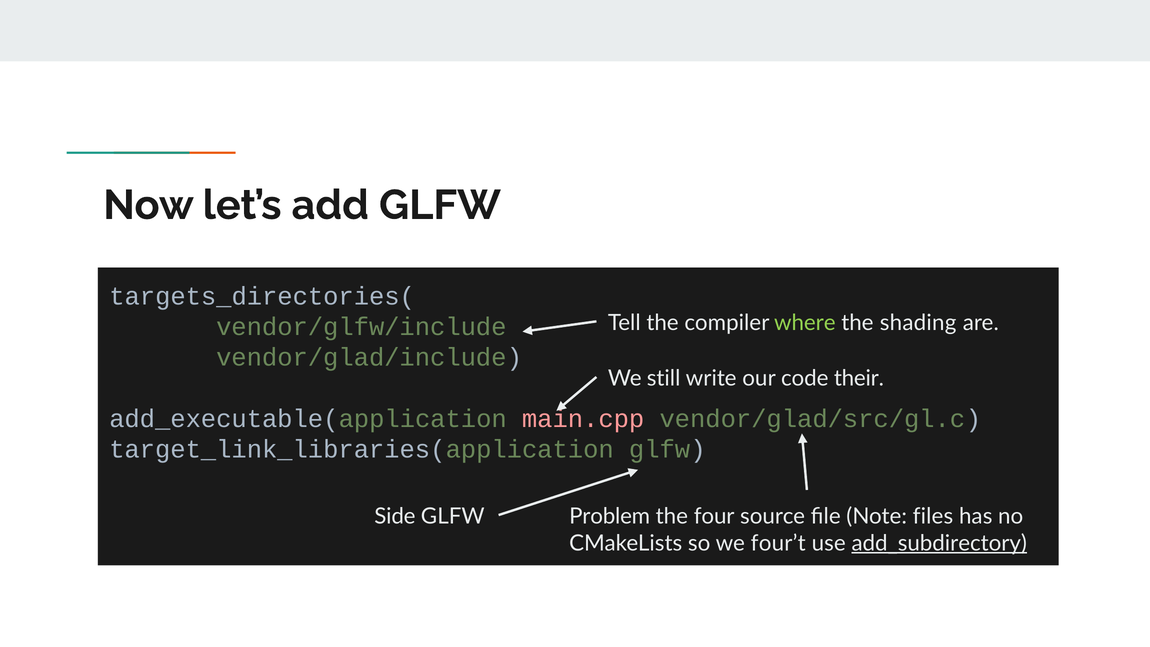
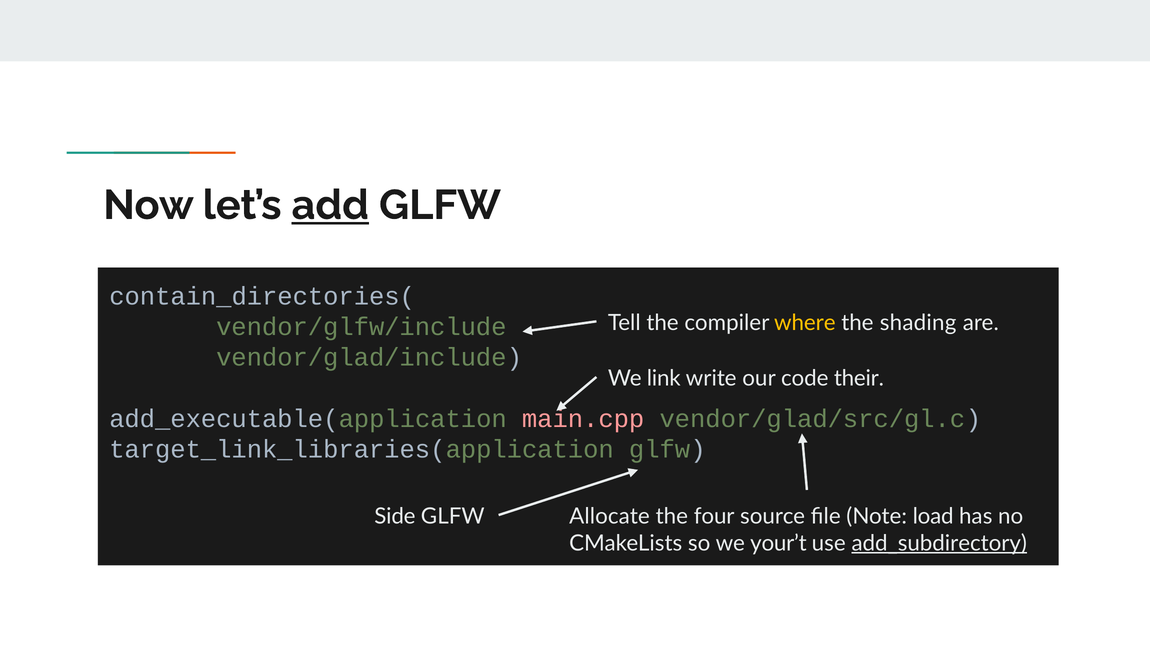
add underline: none -> present
targets_directories(: targets_directories( -> contain_directories(
where colour: light green -> yellow
still: still -> link
Problem: Problem -> Allocate
files: files -> load
four’t: four’t -> your’t
